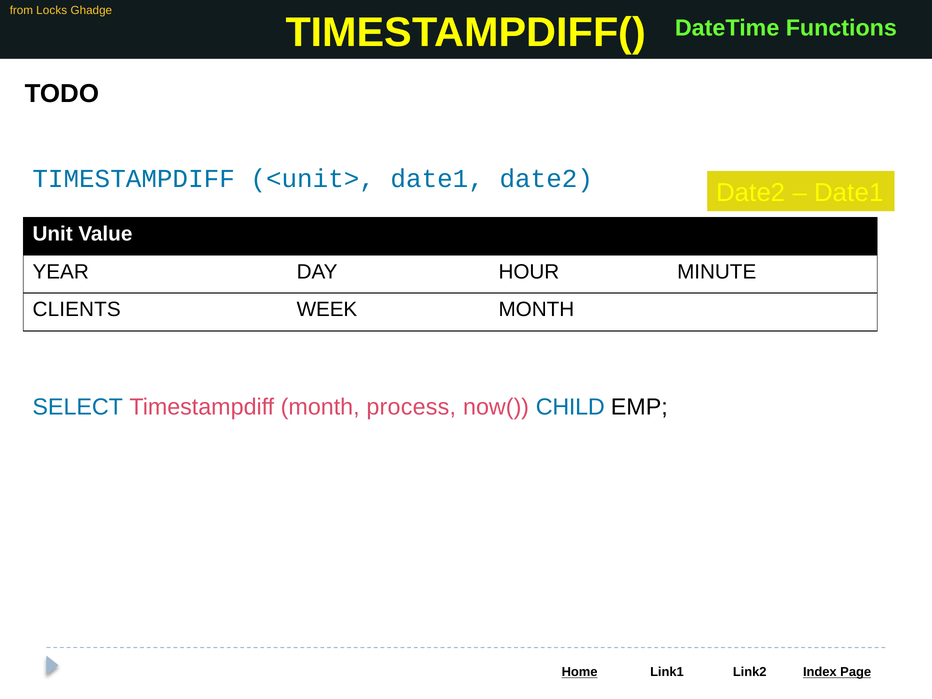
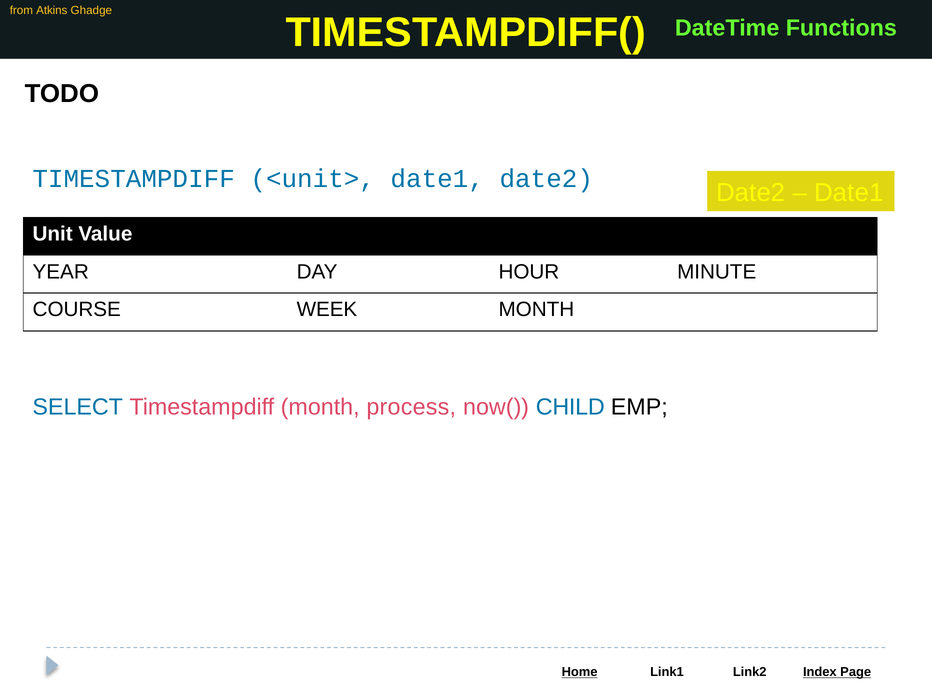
Locks: Locks -> Atkins
CLIENTS: CLIENTS -> COURSE
